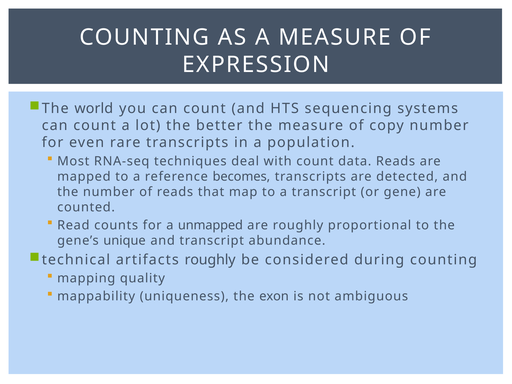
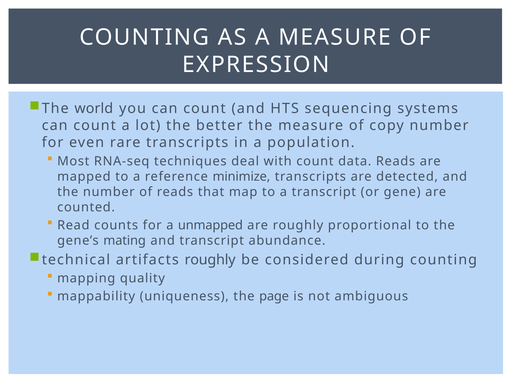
becomes: becomes -> minimize
unique: unique -> mating
exon: exon -> page
